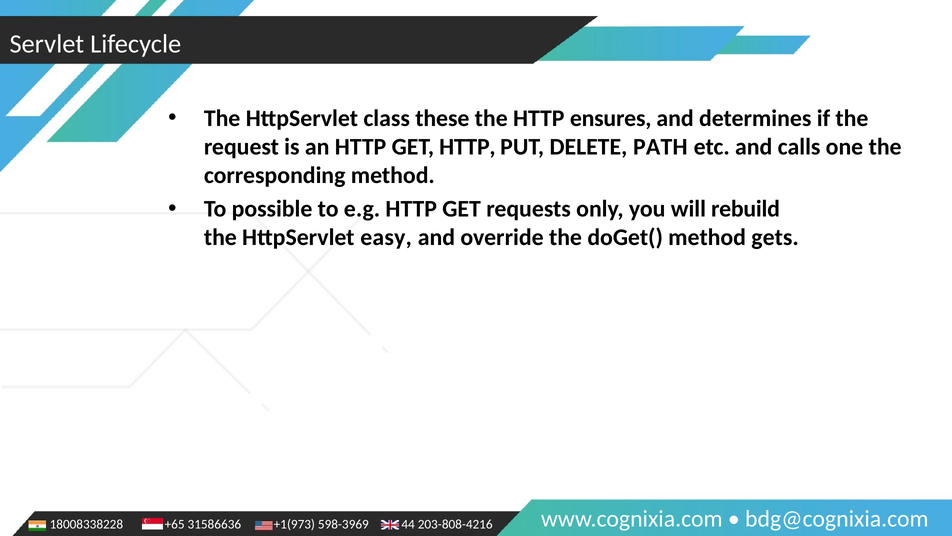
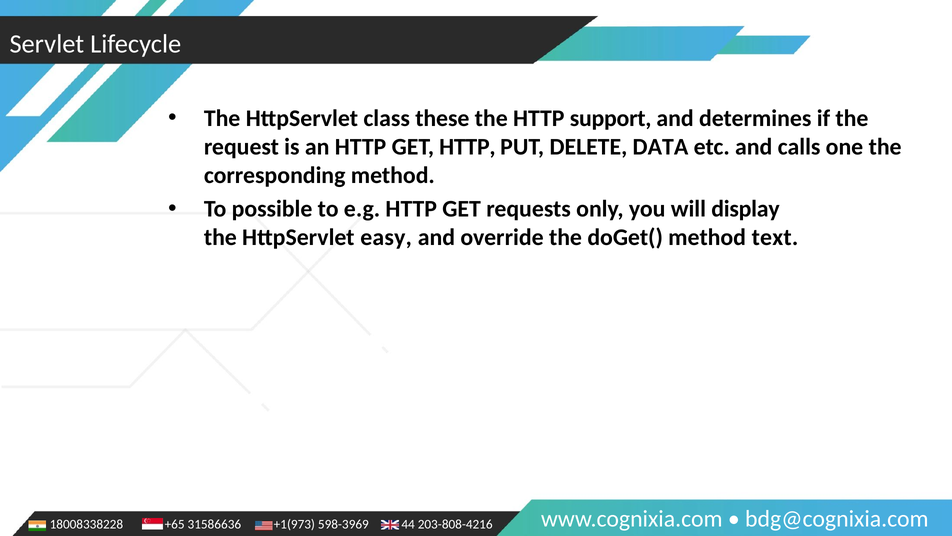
ensures: ensures -> support
PATH: PATH -> DATA
rebuild: rebuild -> display
gets: gets -> text
